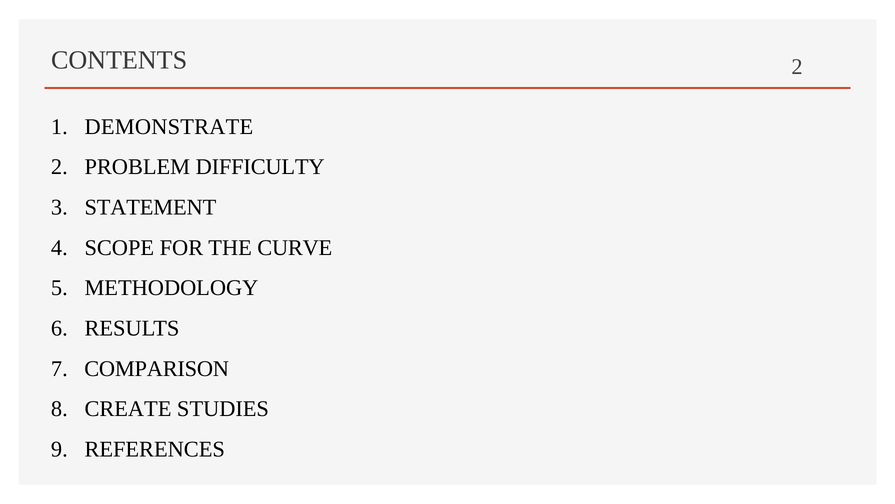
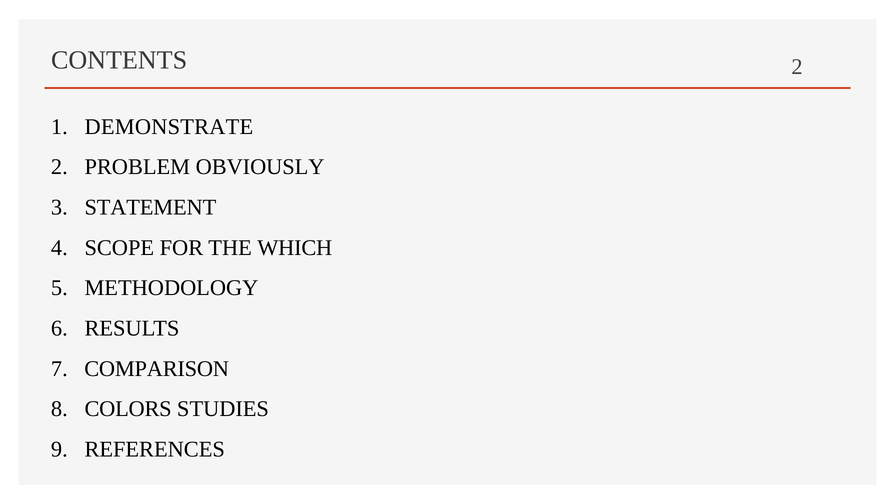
DIFFICULTY: DIFFICULTY -> OBVIOUSLY
CURVE: CURVE -> WHICH
CREATE: CREATE -> COLORS
